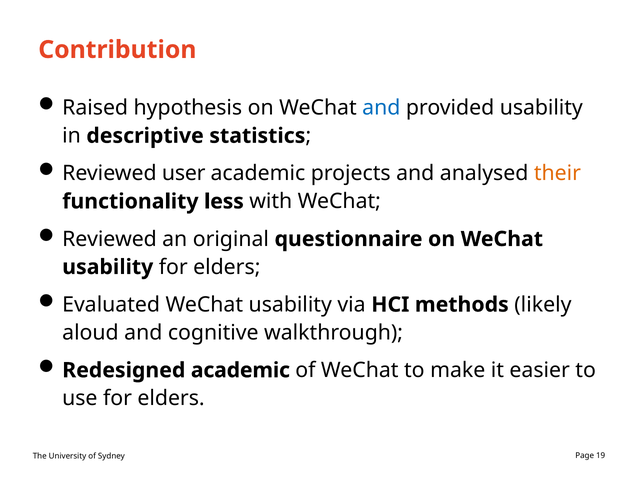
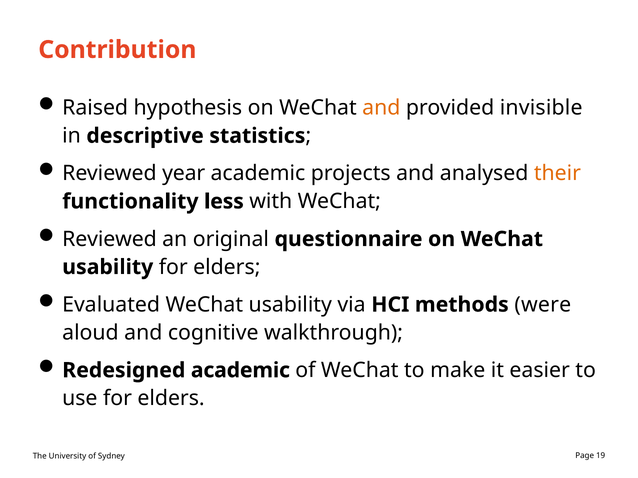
and at (381, 108) colour: blue -> orange
provided usability: usability -> invisible
user: user -> year
likely: likely -> were
